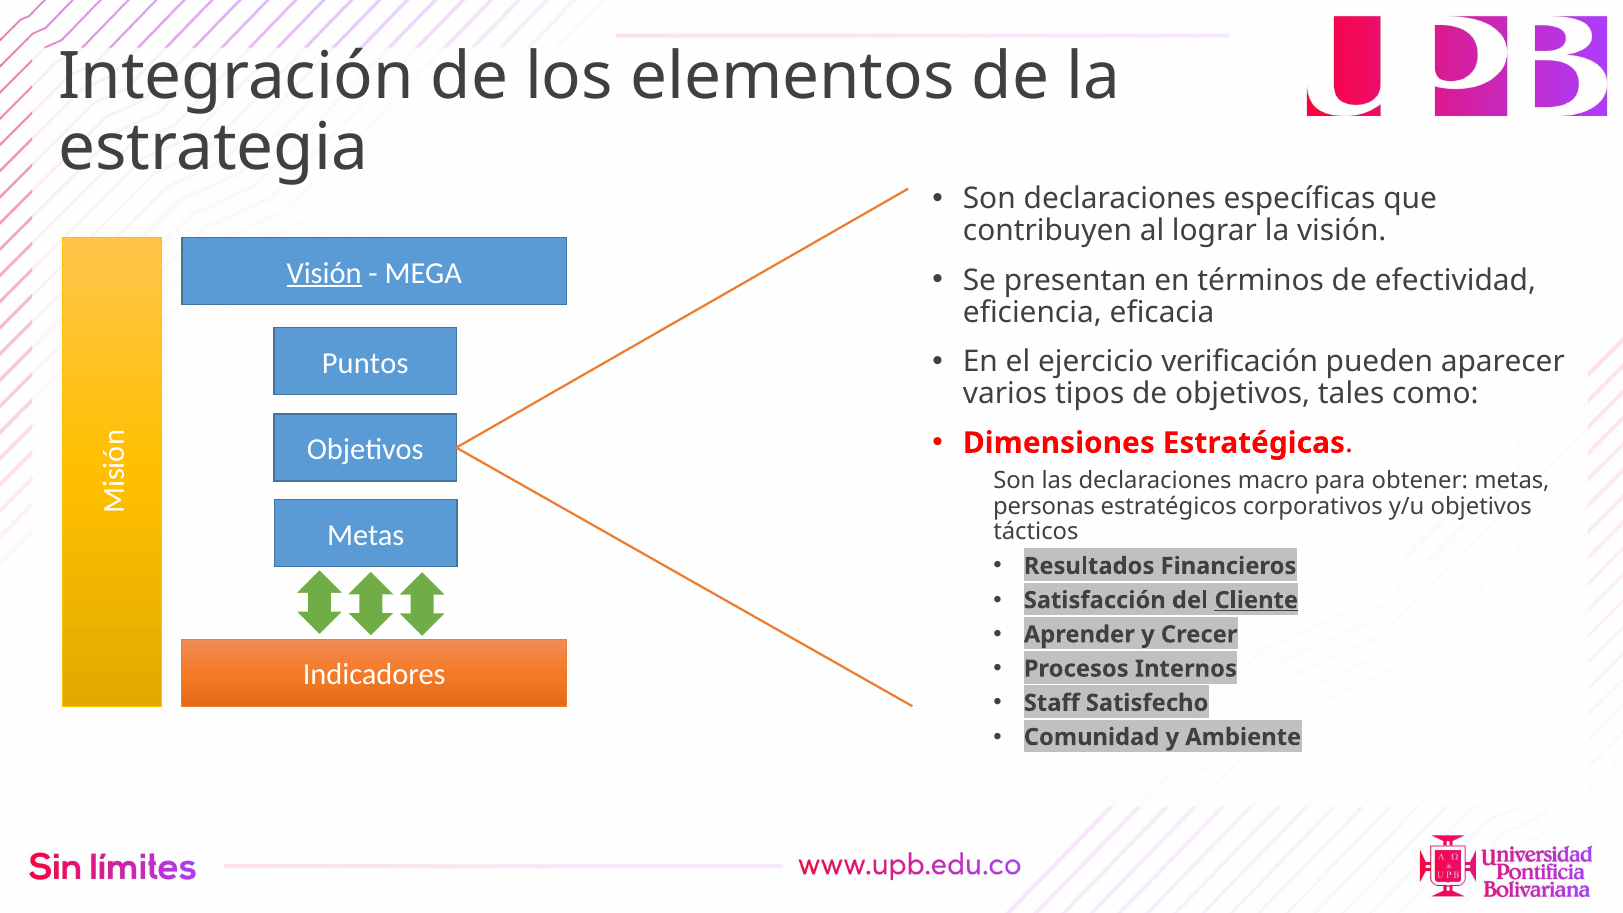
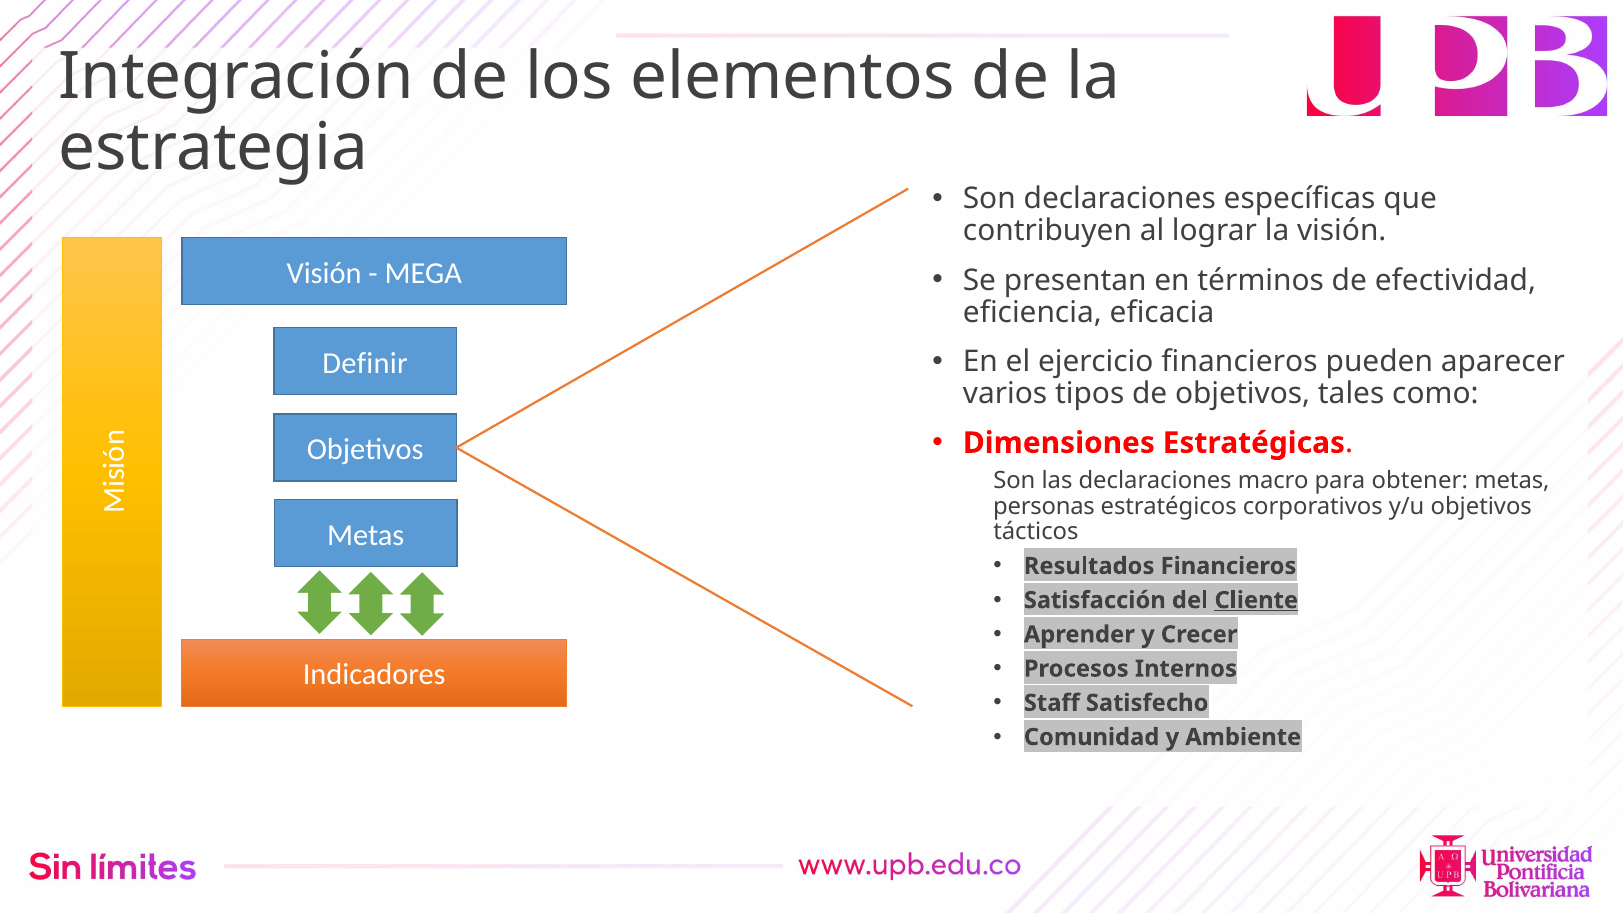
Visión at (324, 273) underline: present -> none
ejercicio verificación: verificación -> financieros
Puntos: Puntos -> Definir
